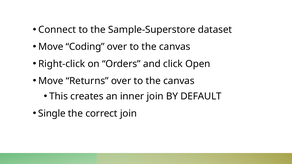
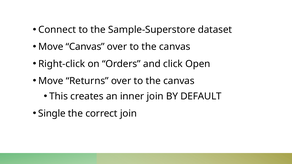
Move Coding: Coding -> Canvas
